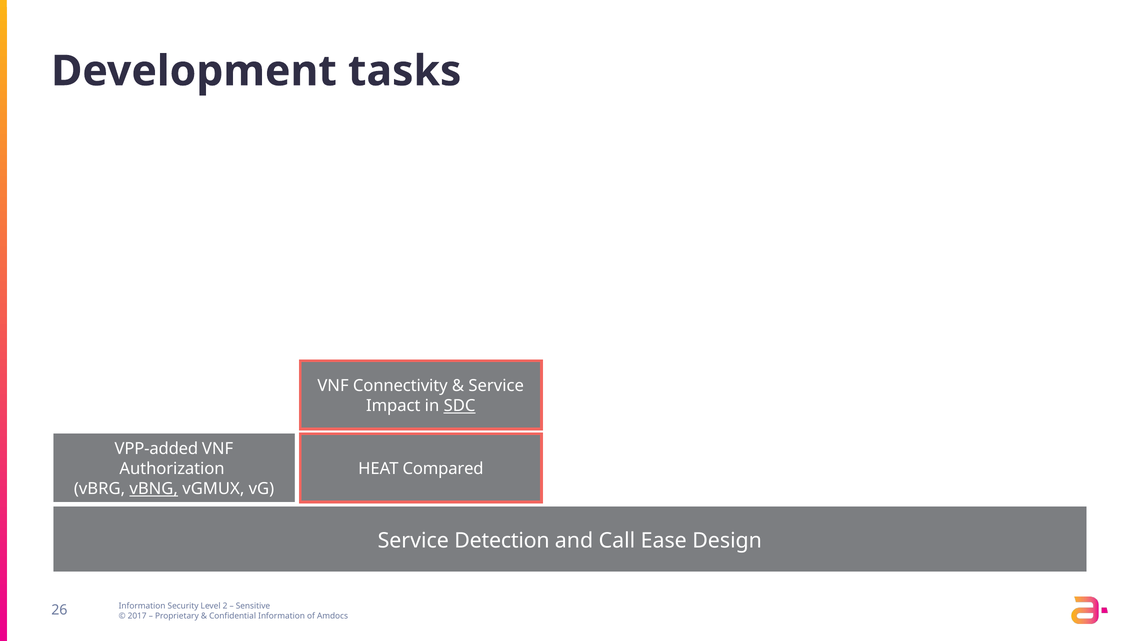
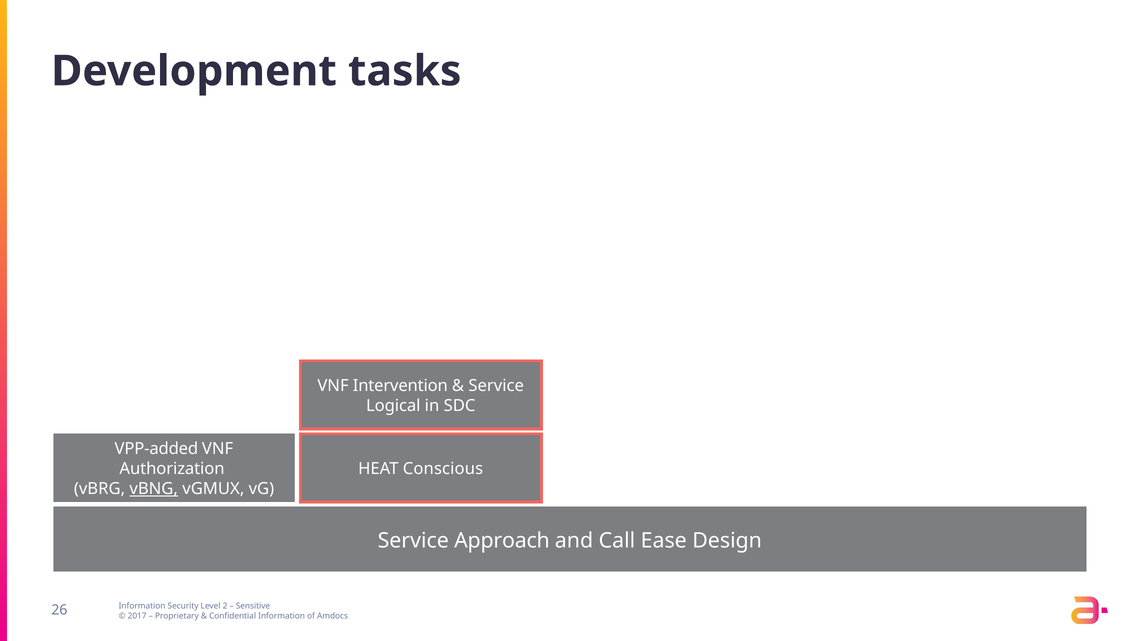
Connectivity: Connectivity -> Intervention
Impact: Impact -> Logical
SDC underline: present -> none
Compared: Compared -> Conscious
Detection: Detection -> Approach
